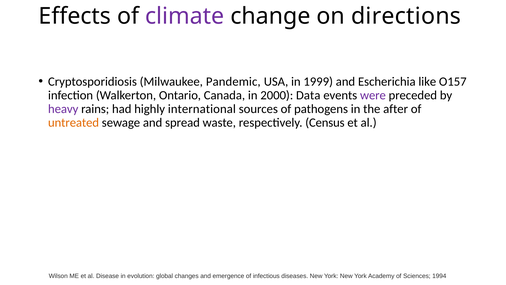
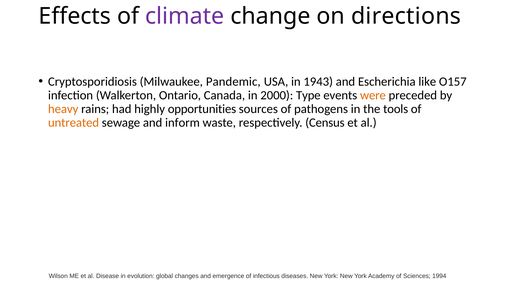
1999: 1999 -> 1943
Data: Data -> Type
were colour: purple -> orange
heavy colour: purple -> orange
international: international -> opportunities
after: after -> tools
spread: spread -> inform
